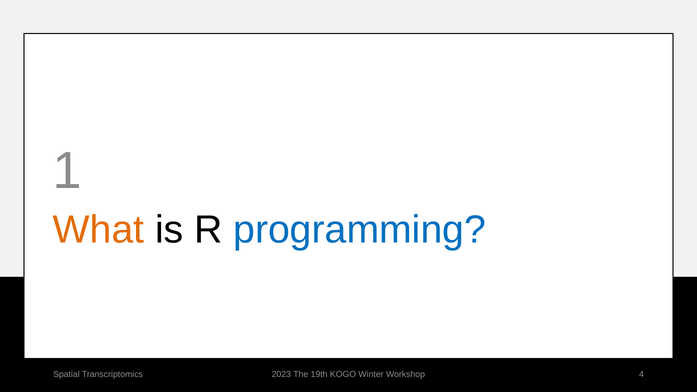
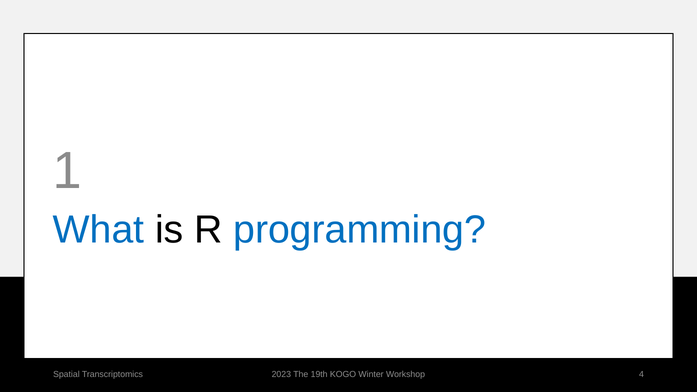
What colour: orange -> blue
